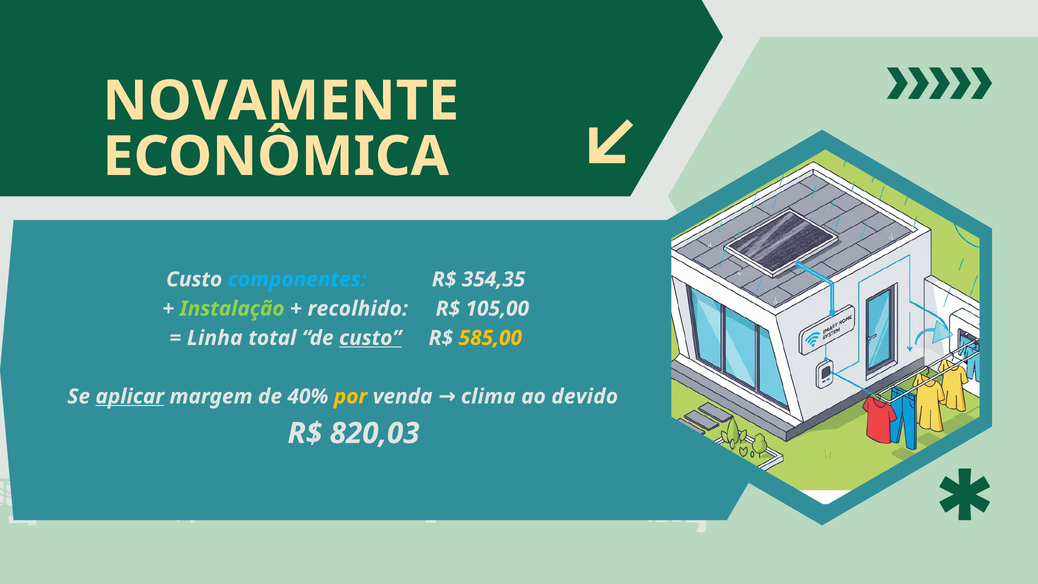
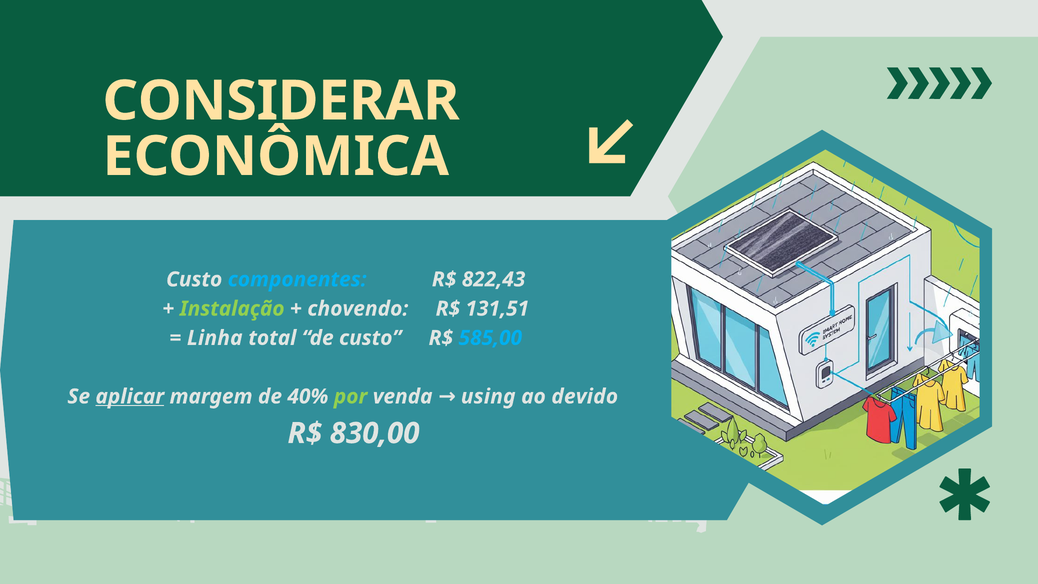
NOVAMENTE: NOVAMENTE -> CONSIDERAR
354,35: 354,35 -> 822,43
recolhido: recolhido -> chovendo
105,00: 105,00 -> 131,51
custo at (370, 338) underline: present -> none
585,00 colour: yellow -> light blue
por colour: yellow -> light green
clima: clima -> using
820,03: 820,03 -> 830,00
